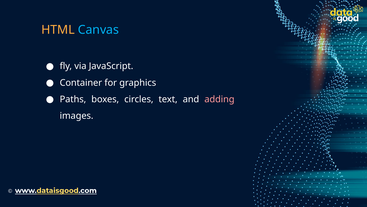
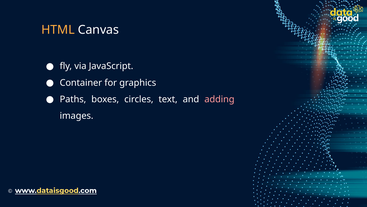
Canvas colour: light blue -> white
